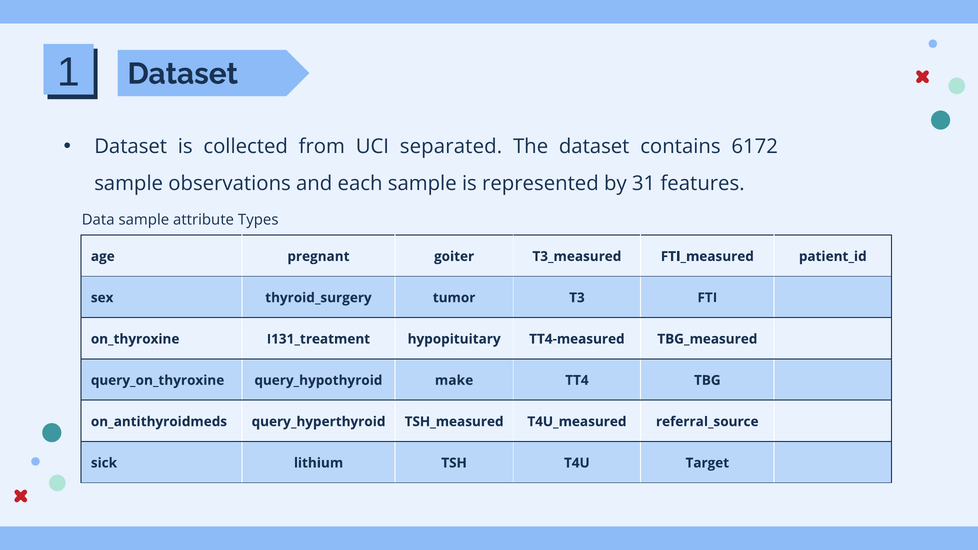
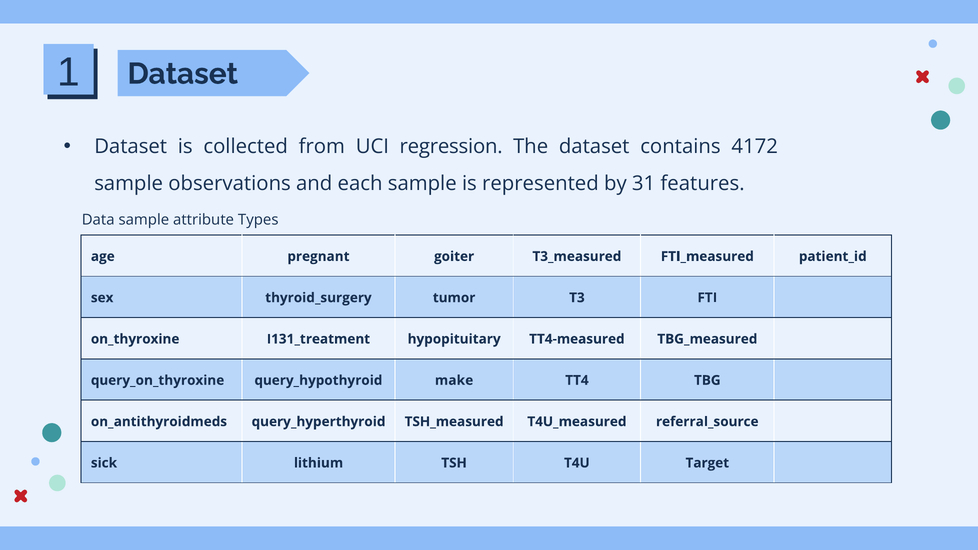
separated: separated -> regression
6172: 6172 -> 4172
